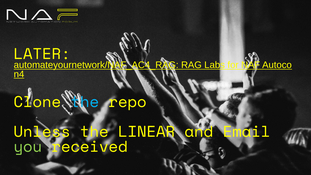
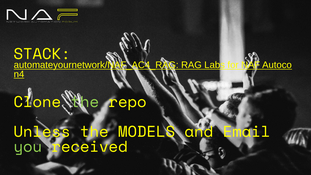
LATER: LATER -> STACK
the at (85, 102) colour: light blue -> light green
LINEAR: LINEAR -> MODELS
